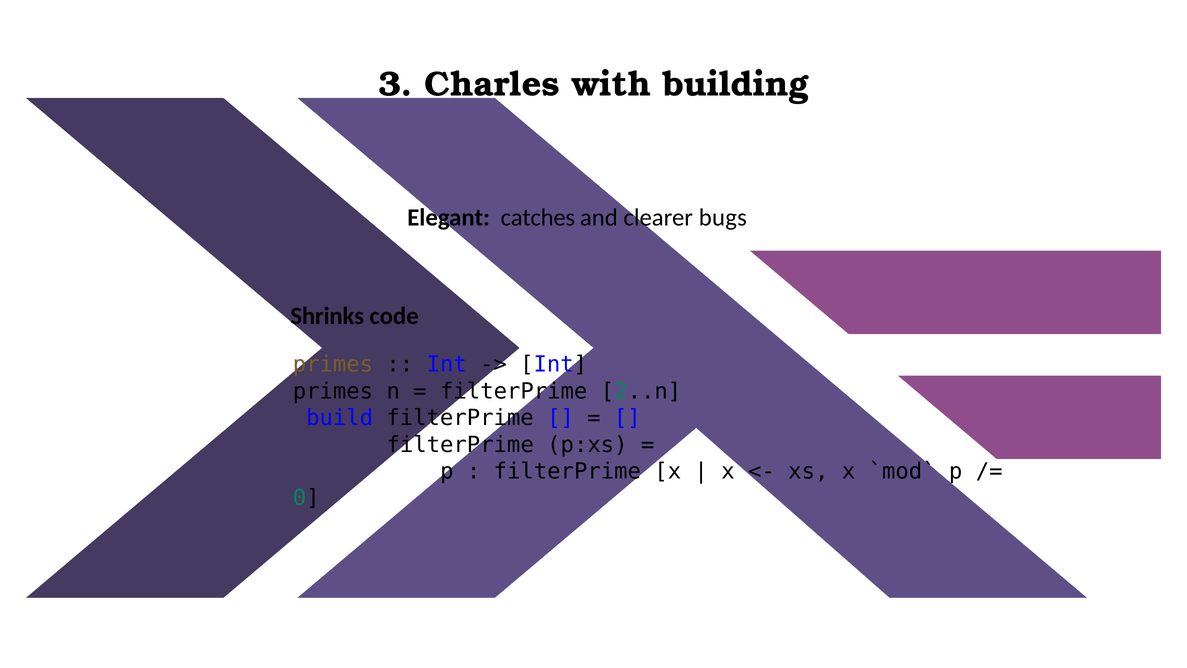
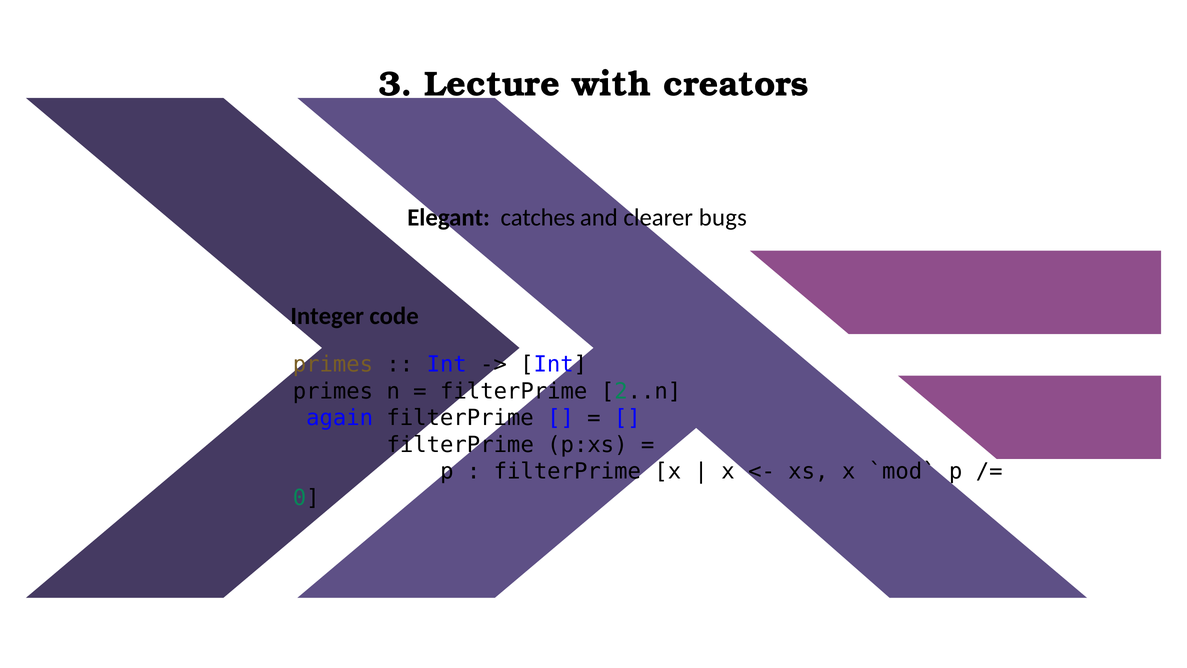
Charles: Charles -> Lecture
building: building -> creators
Shrinks: Shrinks -> Integer
build: build -> again
